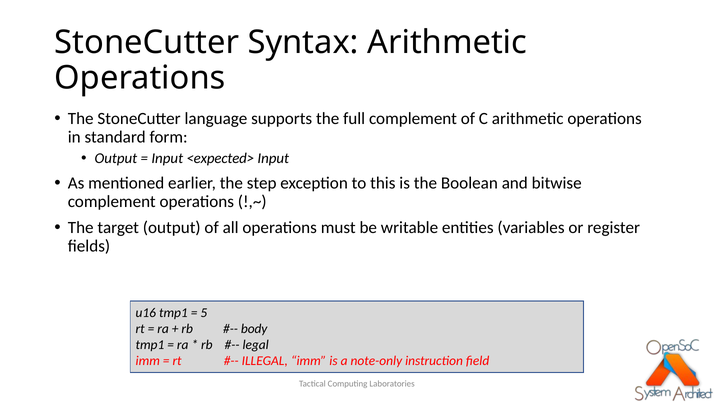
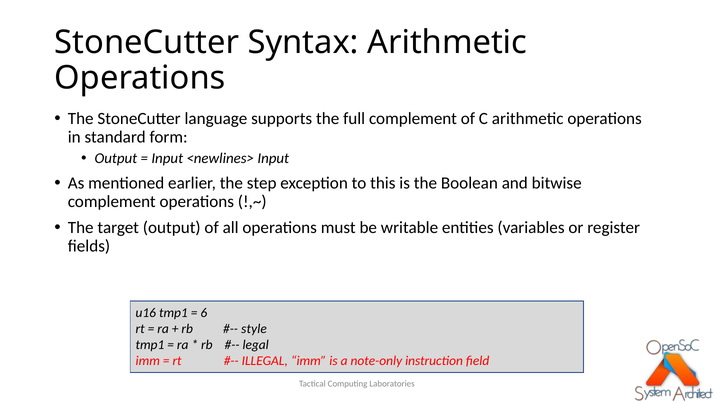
<expected>: <expected> -> <newlines>
5: 5 -> 6
body: body -> style
